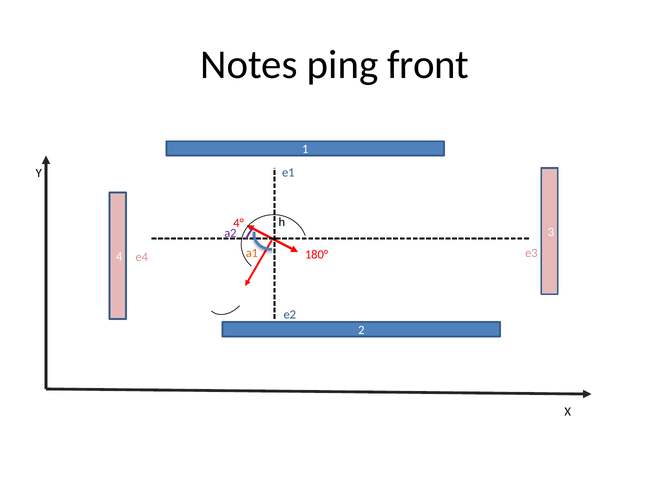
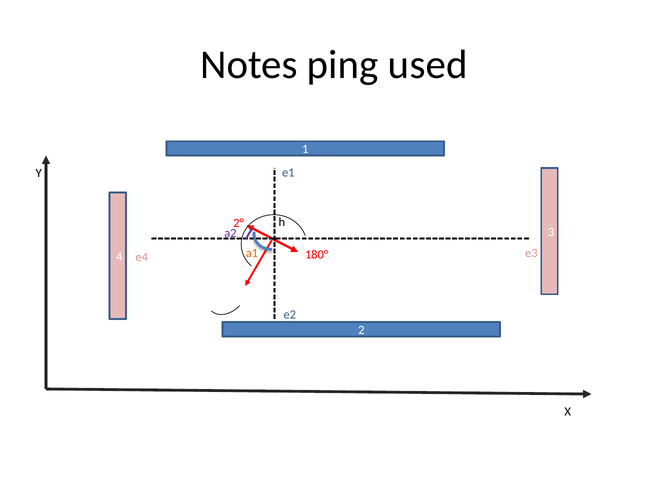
front: front -> used
4°: 4° -> 2°
